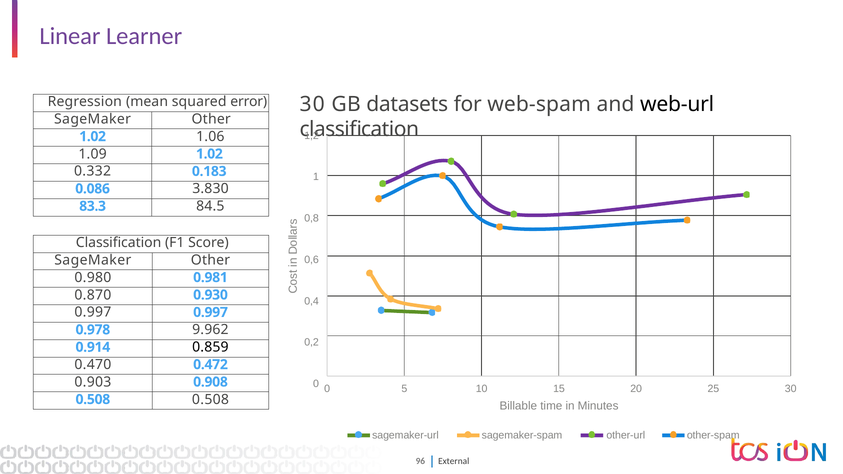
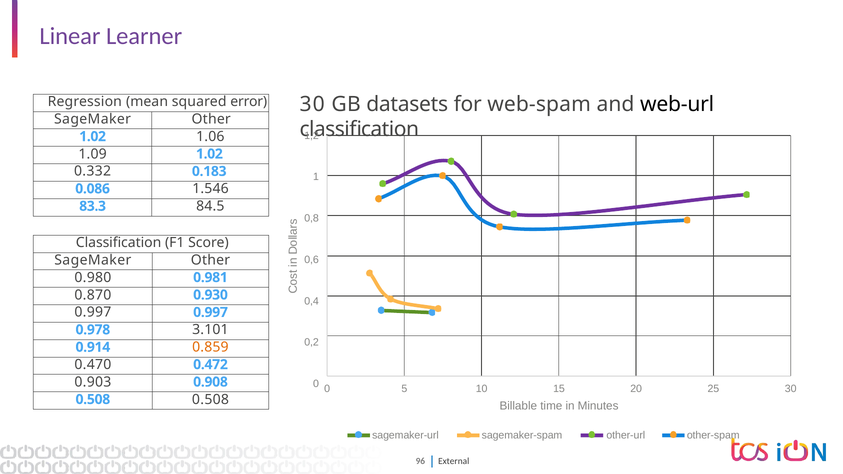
3.830: 3.830 -> 1.546
9.962: 9.962 -> 3.101
0.859 colour: black -> orange
